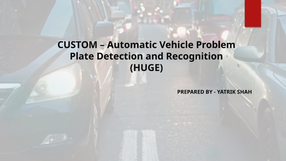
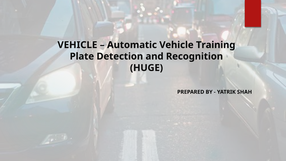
CUSTOM at (77, 45): CUSTOM -> VEHICLE
Problem: Problem -> Training
